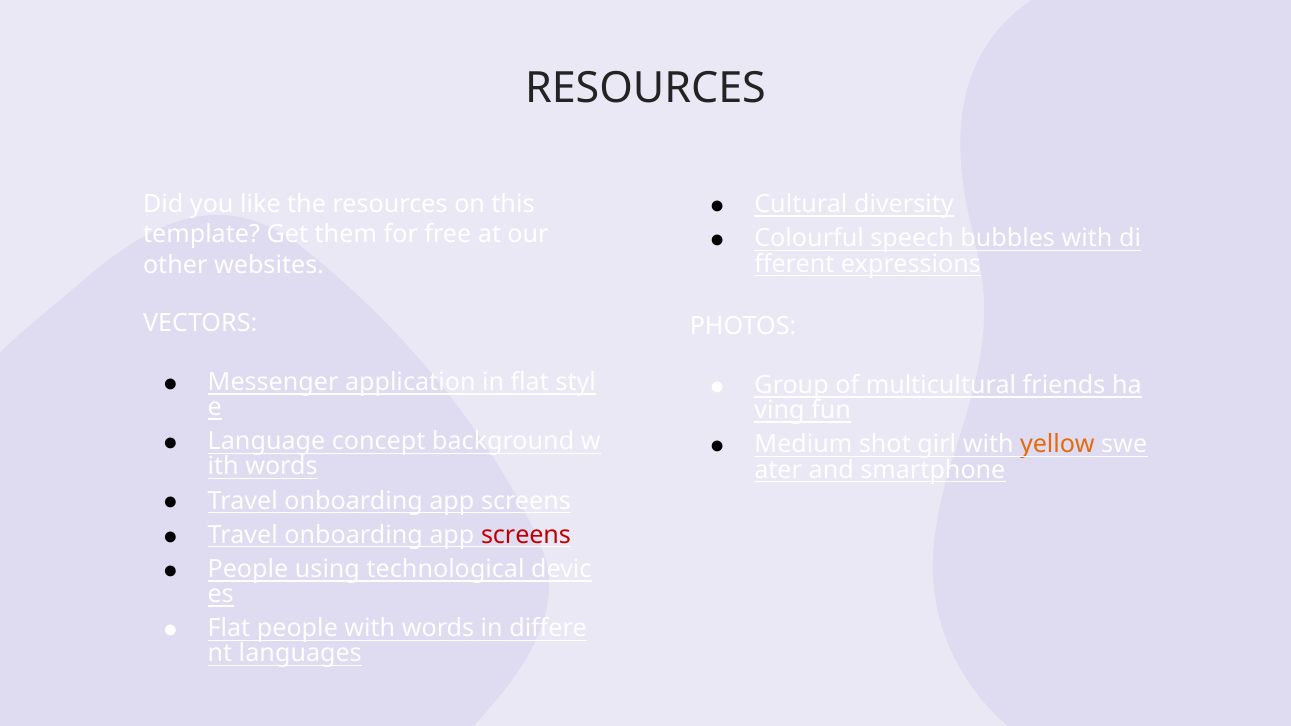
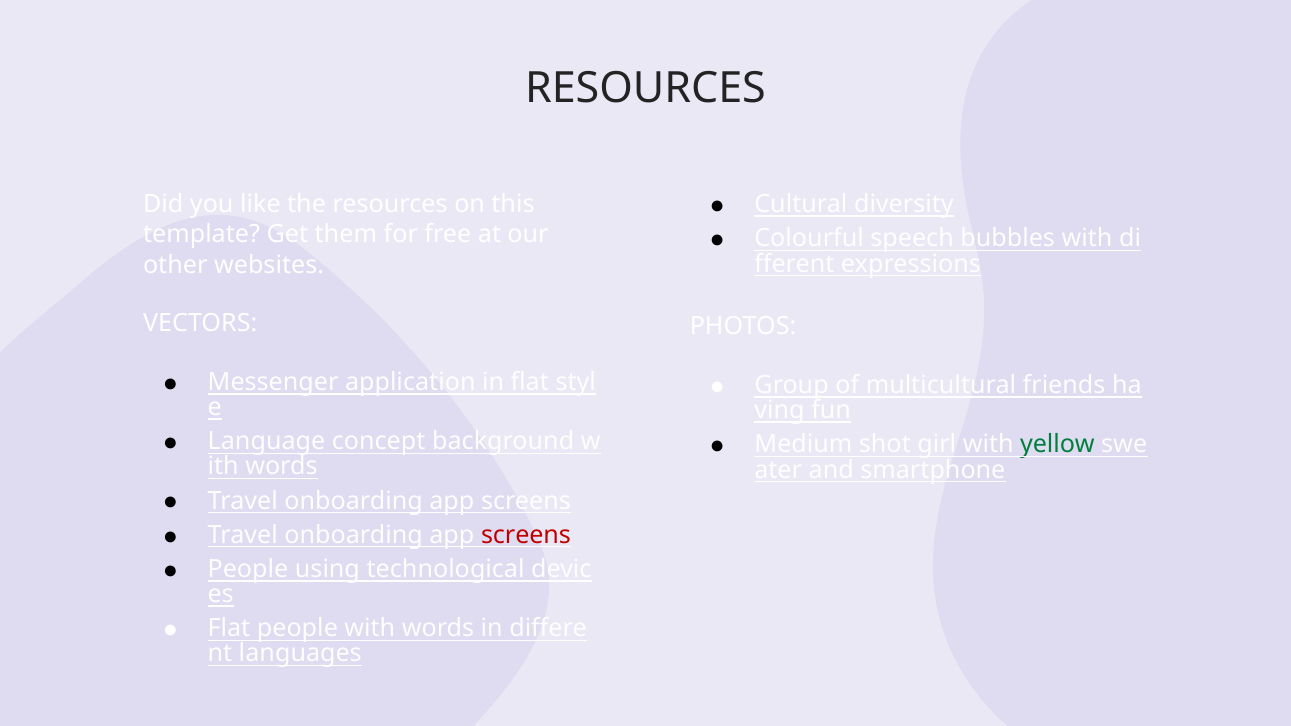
yellow colour: orange -> green
